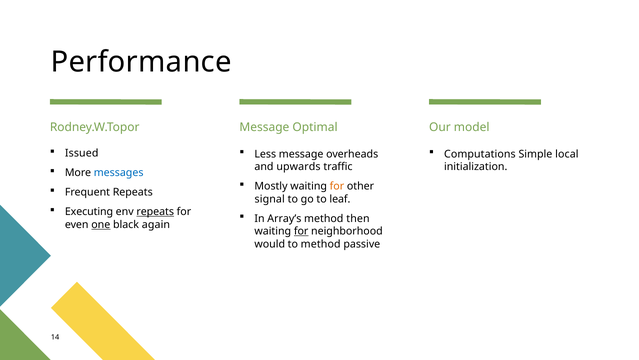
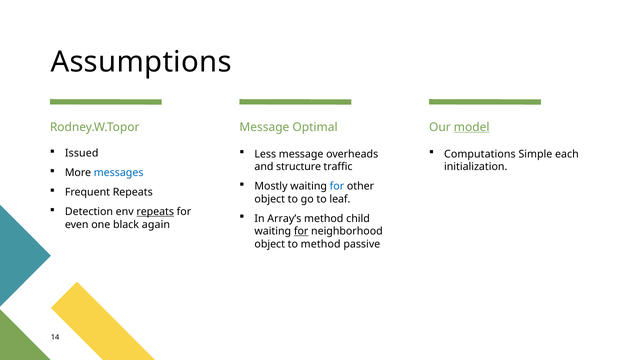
Performance: Performance -> Assumptions
model underline: none -> present
local: local -> each
upwards: upwards -> structure
for at (337, 186) colour: orange -> blue
signal at (270, 199): signal -> object
Executing: Executing -> Detection
then: then -> child
one underline: present -> none
would at (270, 244): would -> object
